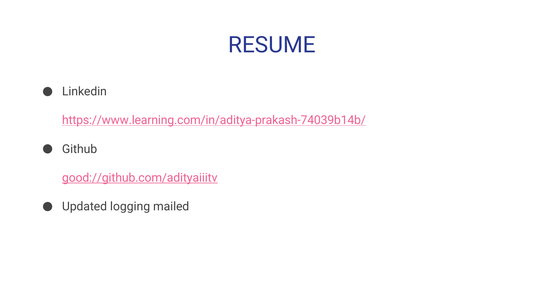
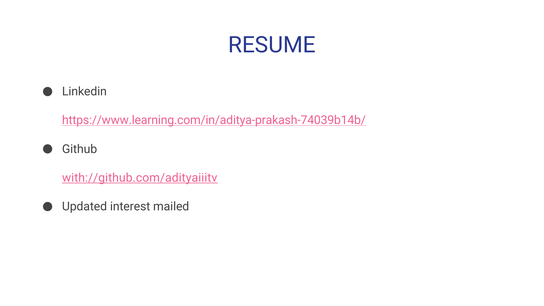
good://github.com/adityaiiitv: good://github.com/adityaiiitv -> with://github.com/adityaiiitv
logging: logging -> interest
